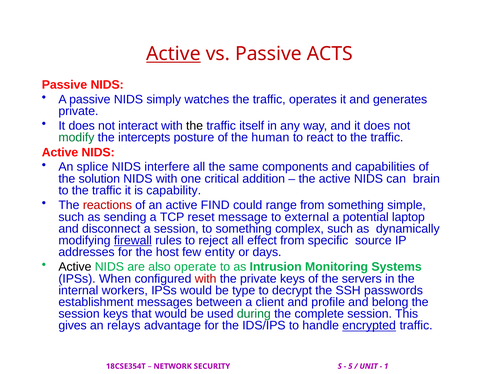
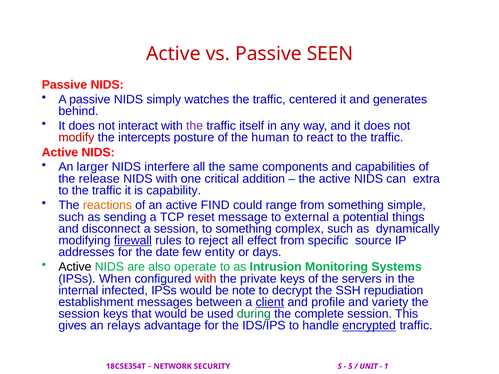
Active at (173, 54) underline: present -> none
ACTS: ACTS -> SEEN
operates: operates -> centered
private at (78, 111): private -> behind
the at (195, 126) colour: black -> purple
modify colour: green -> red
splice: splice -> larger
solution: solution -> release
brain: brain -> extra
reactions colour: red -> orange
laptop: laptop -> things
host: host -> date
workers: workers -> infected
type: type -> note
passwords: passwords -> repudiation
client underline: none -> present
belong: belong -> variety
